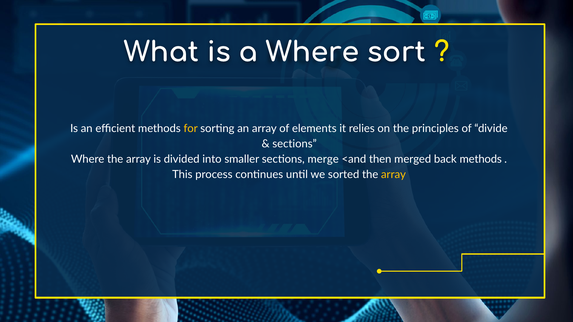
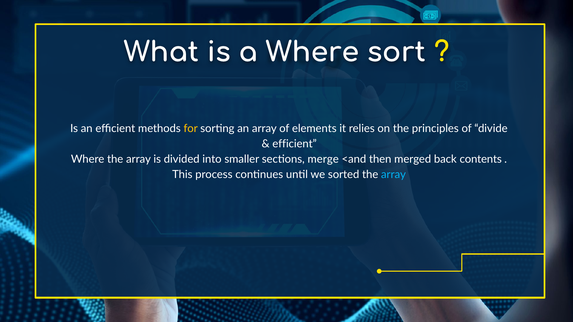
sections at (295, 144): sections -> efficient
back methods: methods -> contents
array at (393, 175) colour: yellow -> light blue
